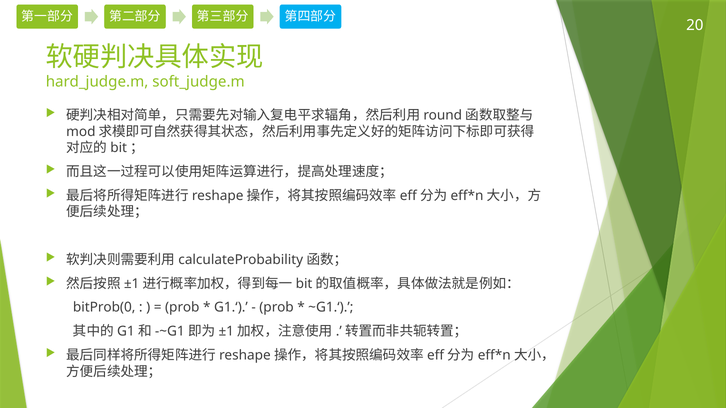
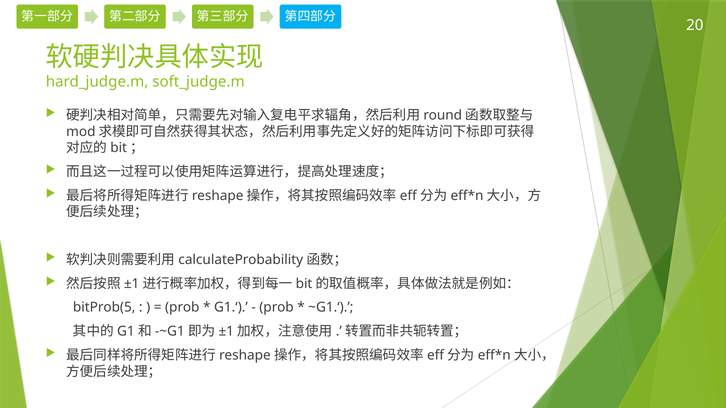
bitProb(0: bitProb(0 -> bitProb(5
